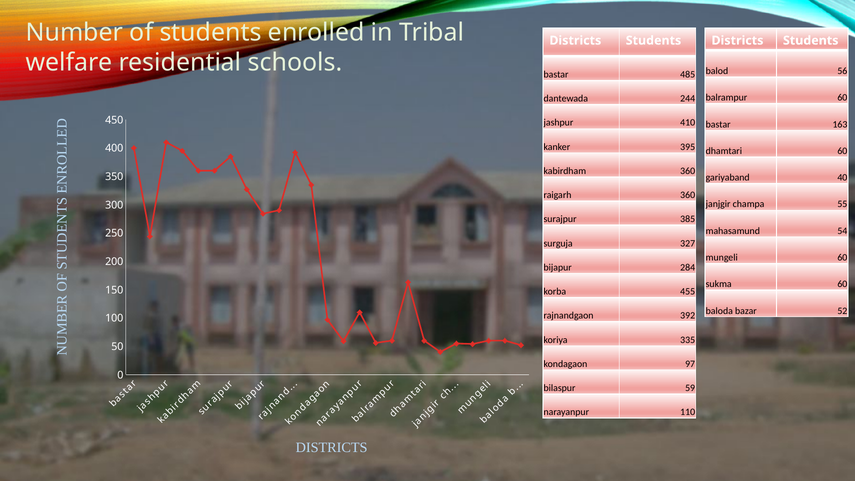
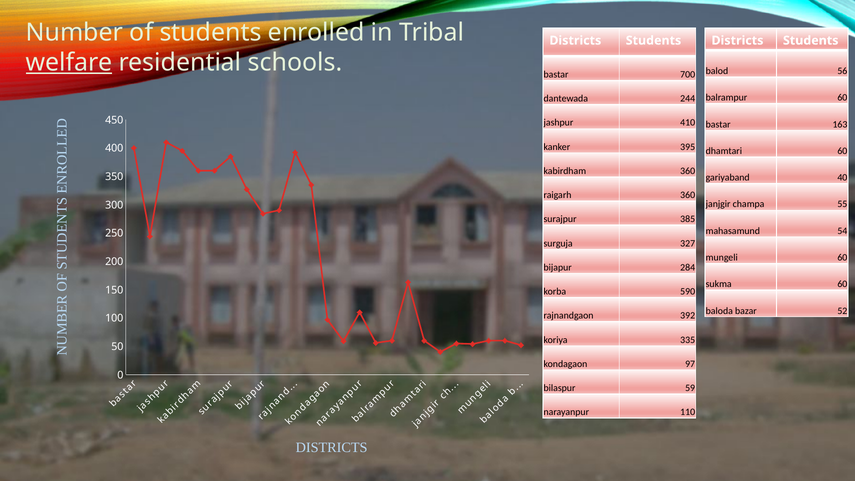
welfare underline: none -> present
485: 485 -> 700
455: 455 -> 590
